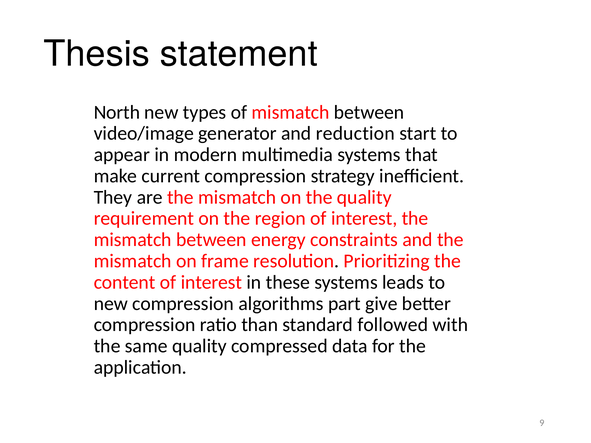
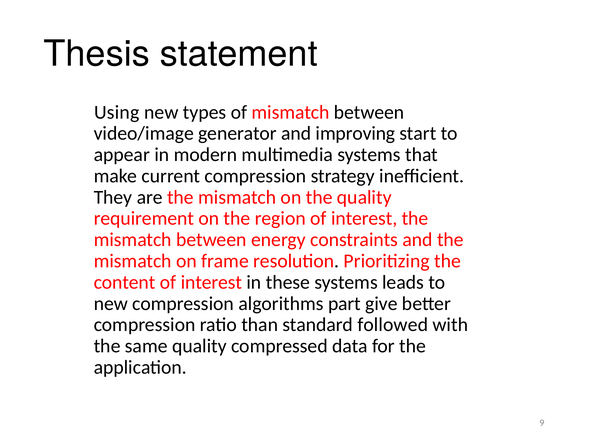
North: North -> Using
reduction: reduction -> improving
